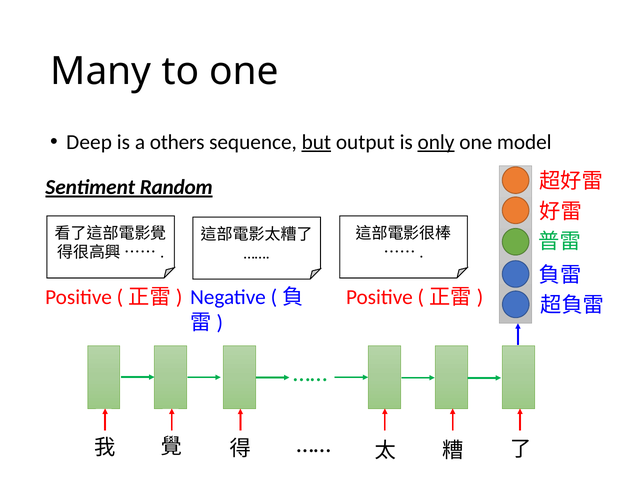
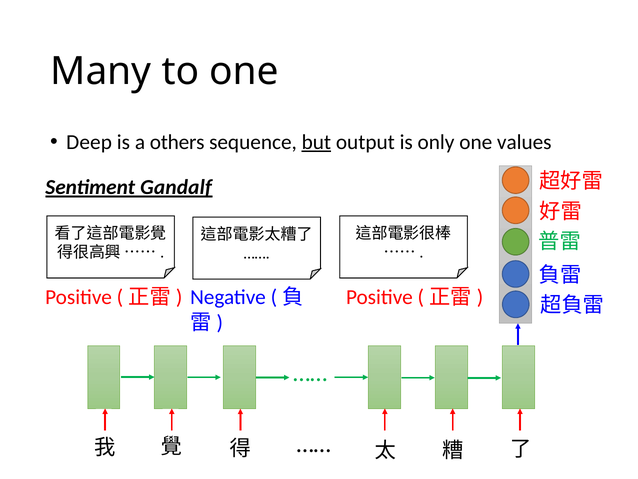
only underline: present -> none
model: model -> values
Random: Random -> Gandalf
